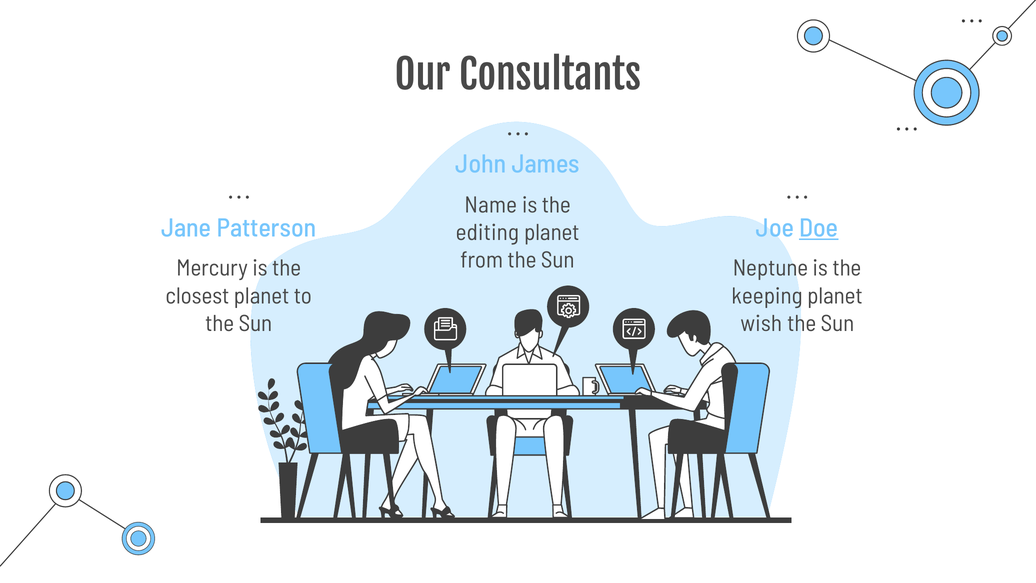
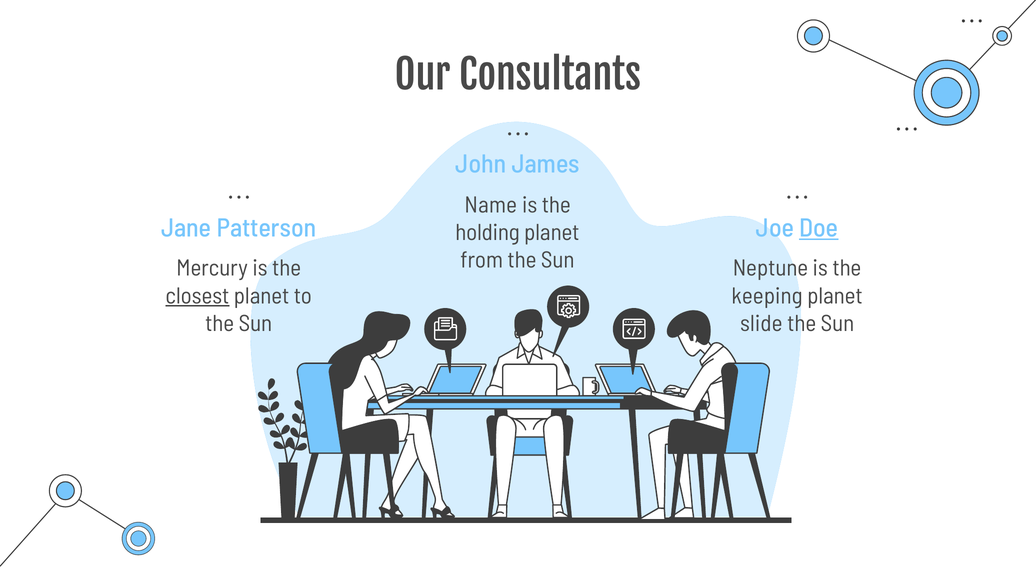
editing: editing -> holding
closest underline: none -> present
wish: wish -> slide
